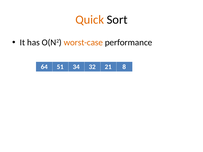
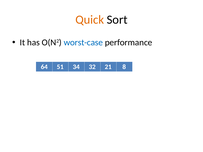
worst-case colour: orange -> blue
